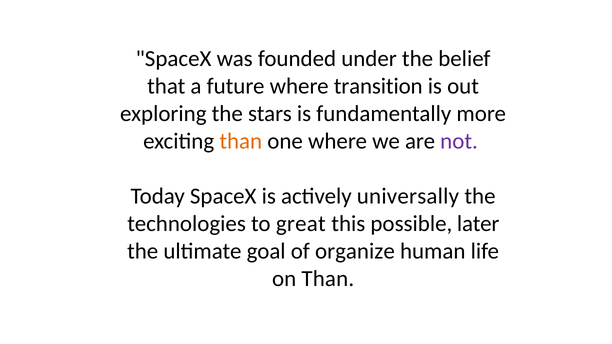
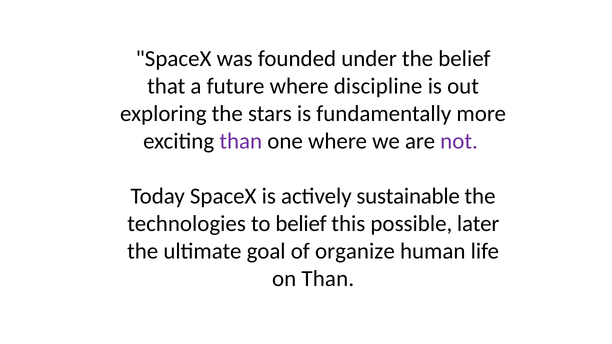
transition: transition -> discipline
than at (241, 141) colour: orange -> purple
universally: universally -> sustainable
to great: great -> belief
